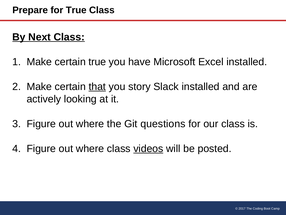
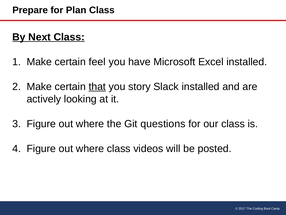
for True: True -> Plan
certain true: true -> feel
videos underline: present -> none
